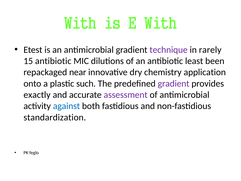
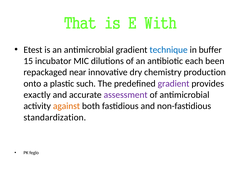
With at (80, 23): With -> That
technique colour: purple -> blue
rarely: rarely -> buffer
15 antibiotic: antibiotic -> incubator
least: least -> each
application: application -> production
against colour: blue -> orange
